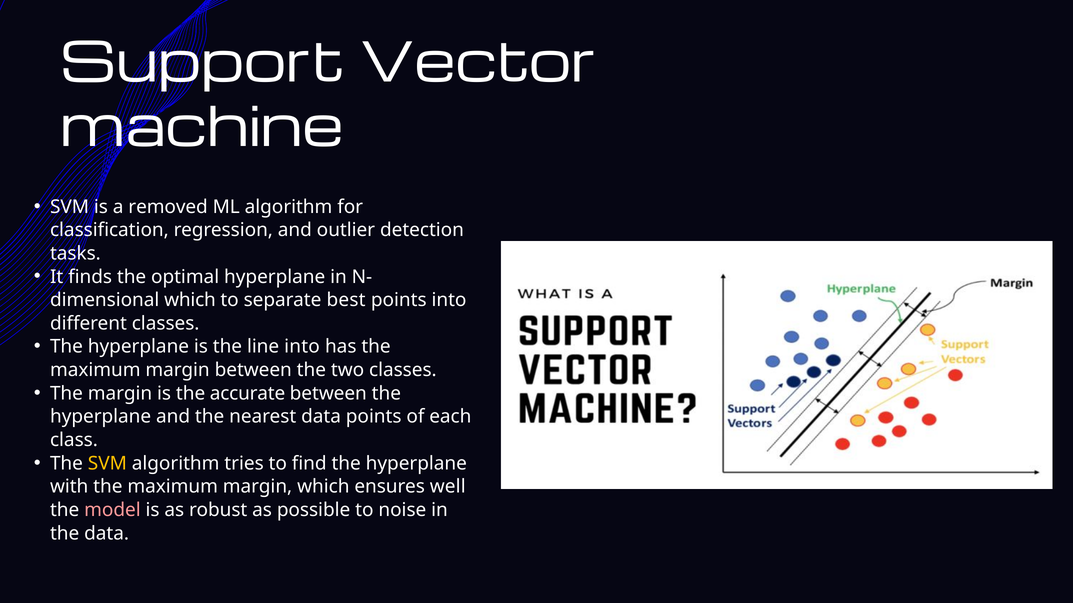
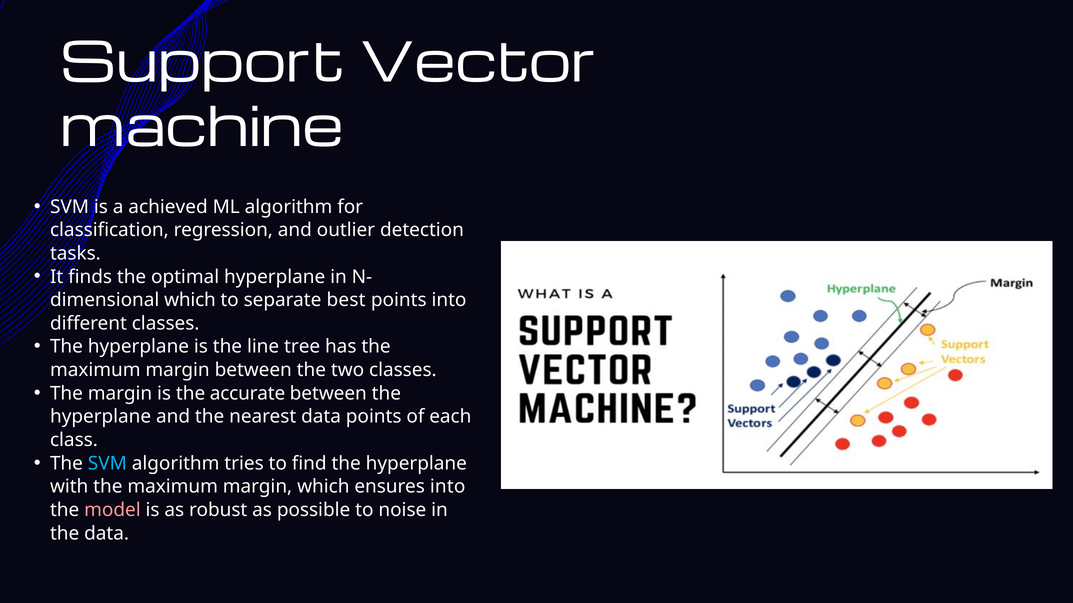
removed: removed -> achieved
line into: into -> tree
SVM at (107, 464) colour: yellow -> light blue
ensures well: well -> into
